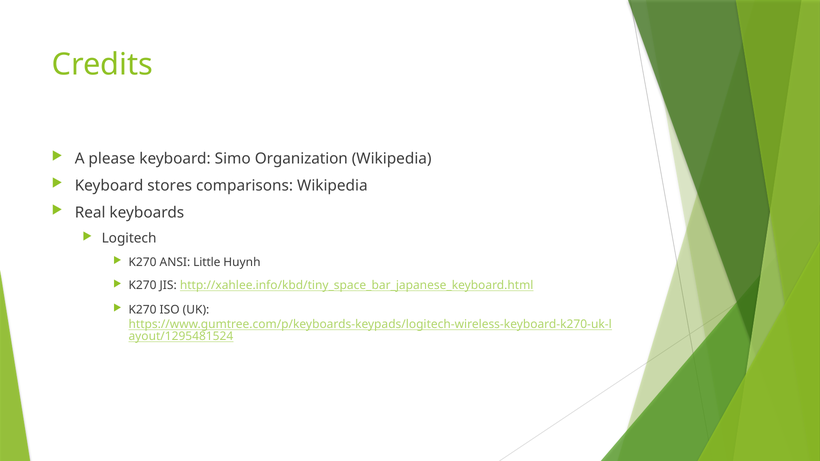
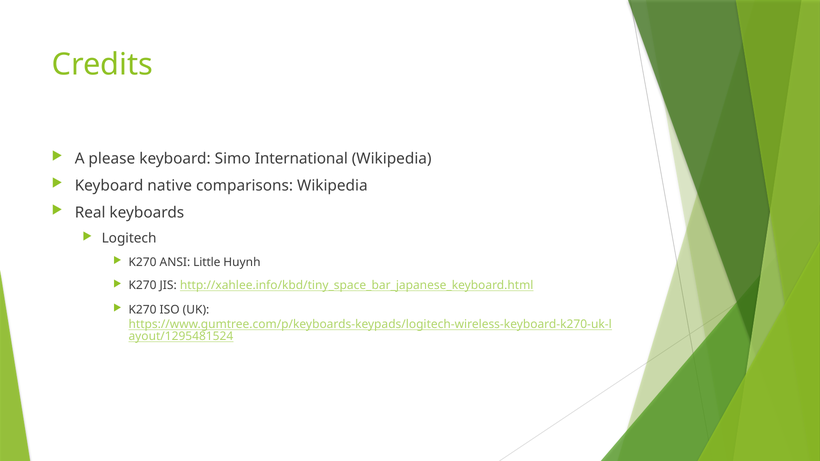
Organization: Organization -> International
stores: stores -> native
